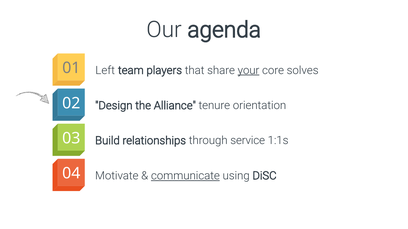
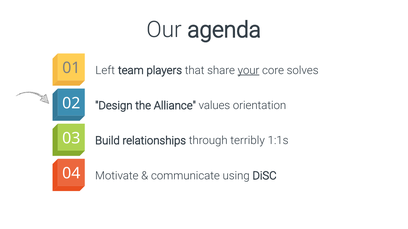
tenure: tenure -> values
service: service -> terribly
communicate underline: present -> none
